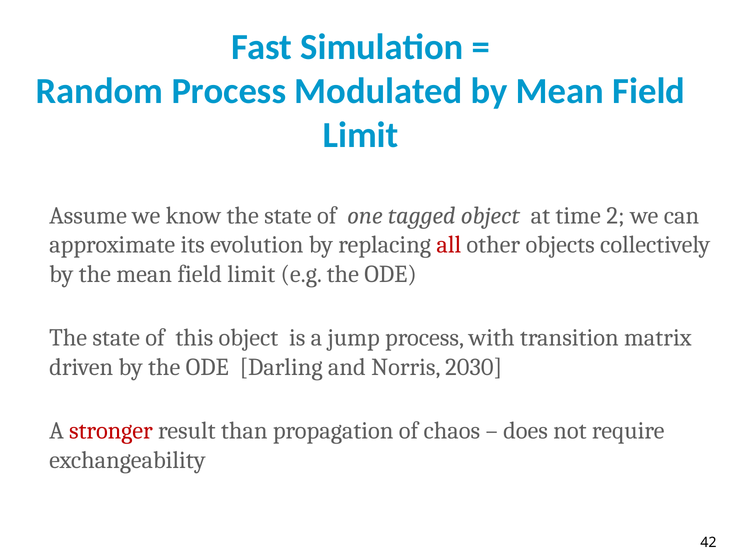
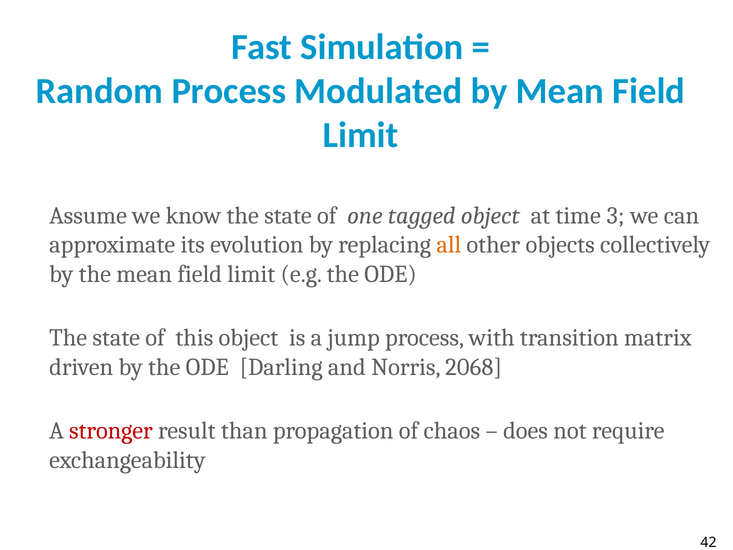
2: 2 -> 3
all colour: red -> orange
2030: 2030 -> 2068
